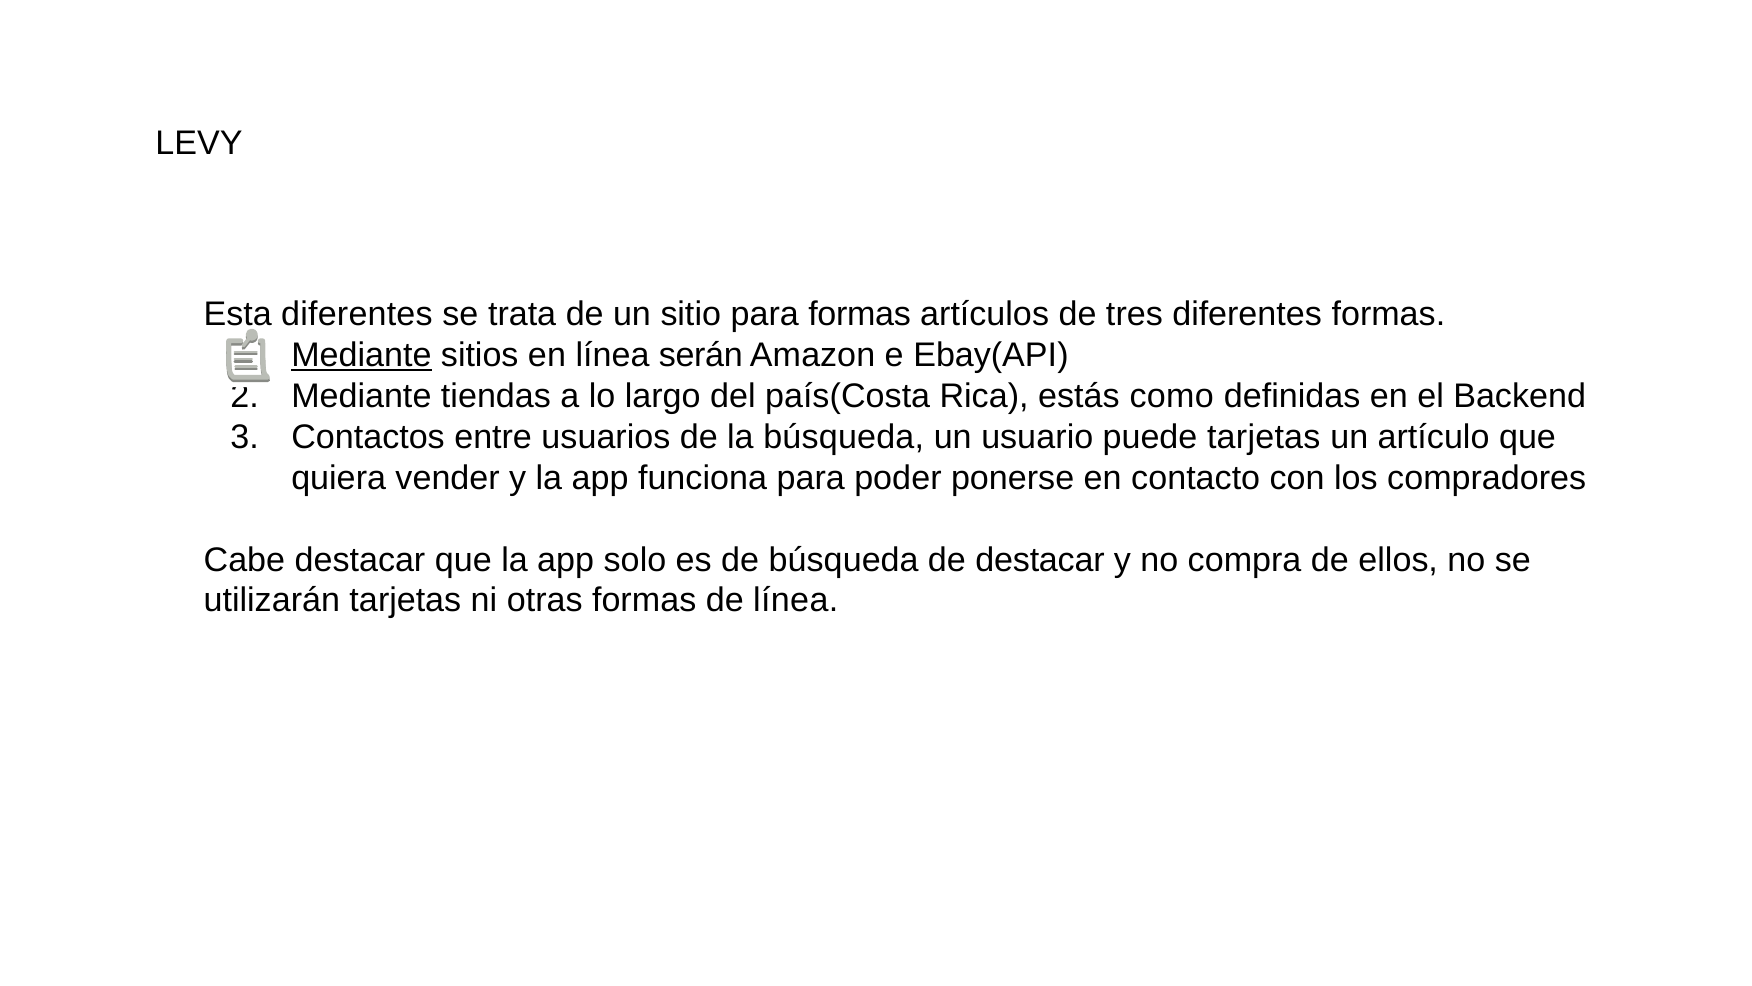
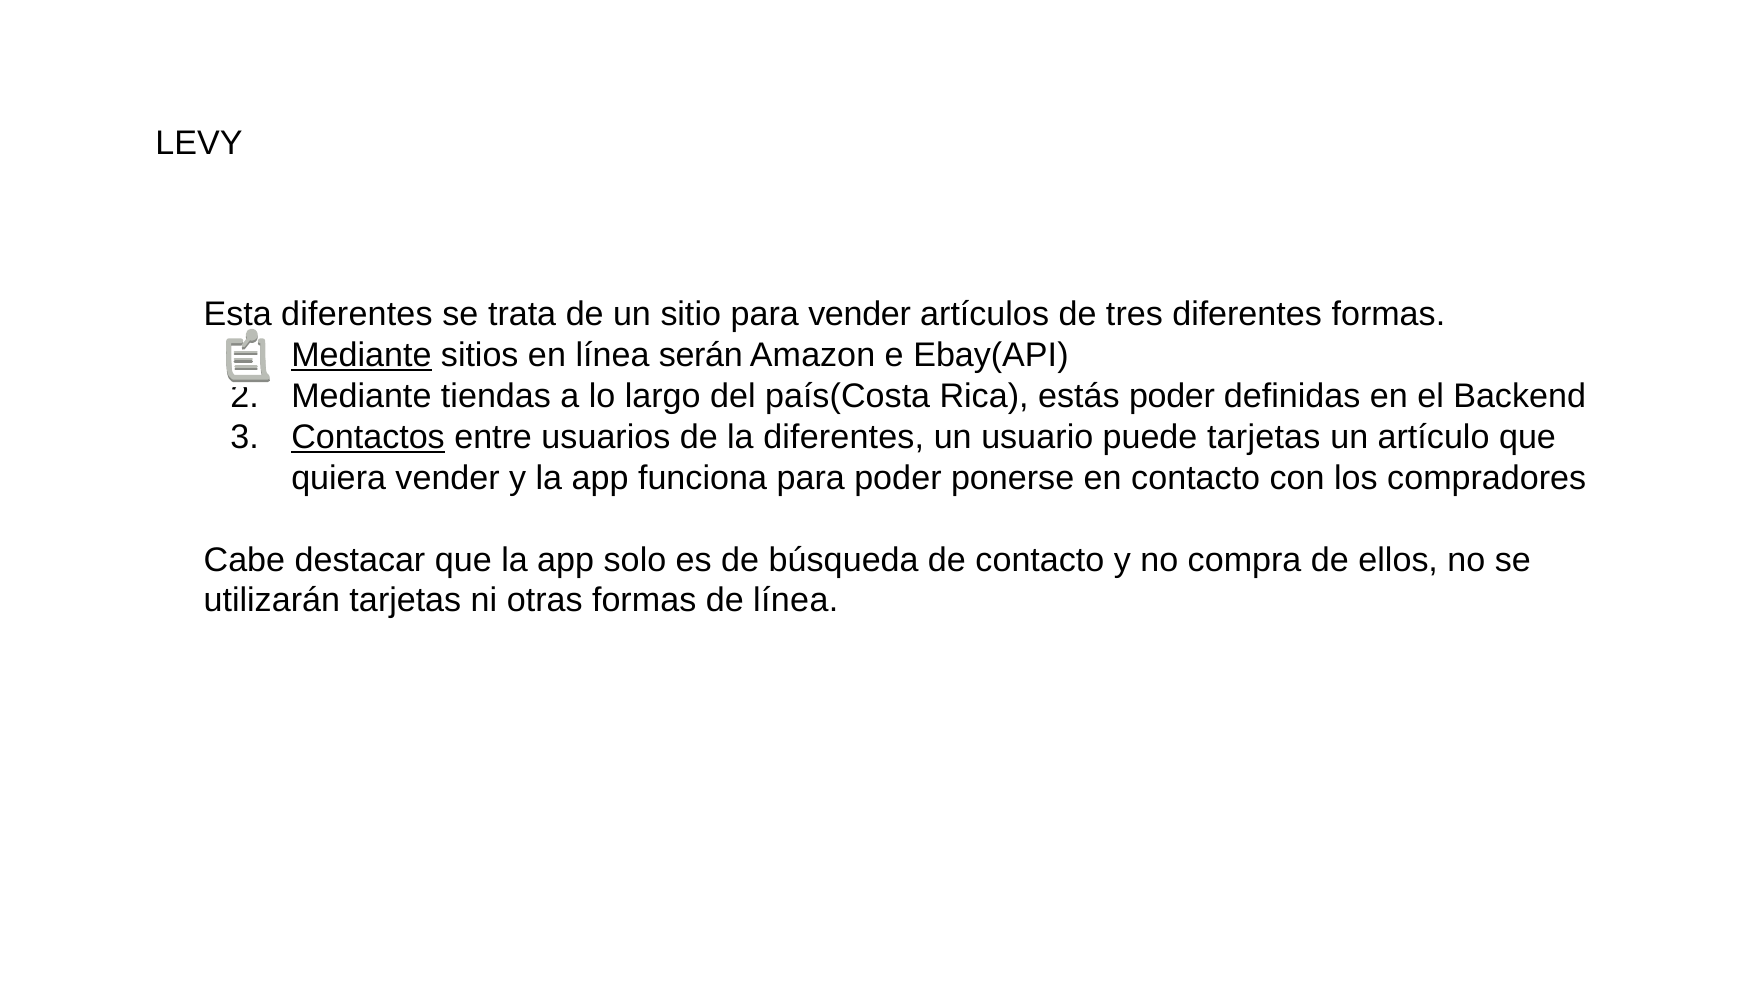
para formas: formas -> vender
estás como: como -> poder
Contactos underline: none -> present
la búsqueda: búsqueda -> diferentes
de destacar: destacar -> contacto
